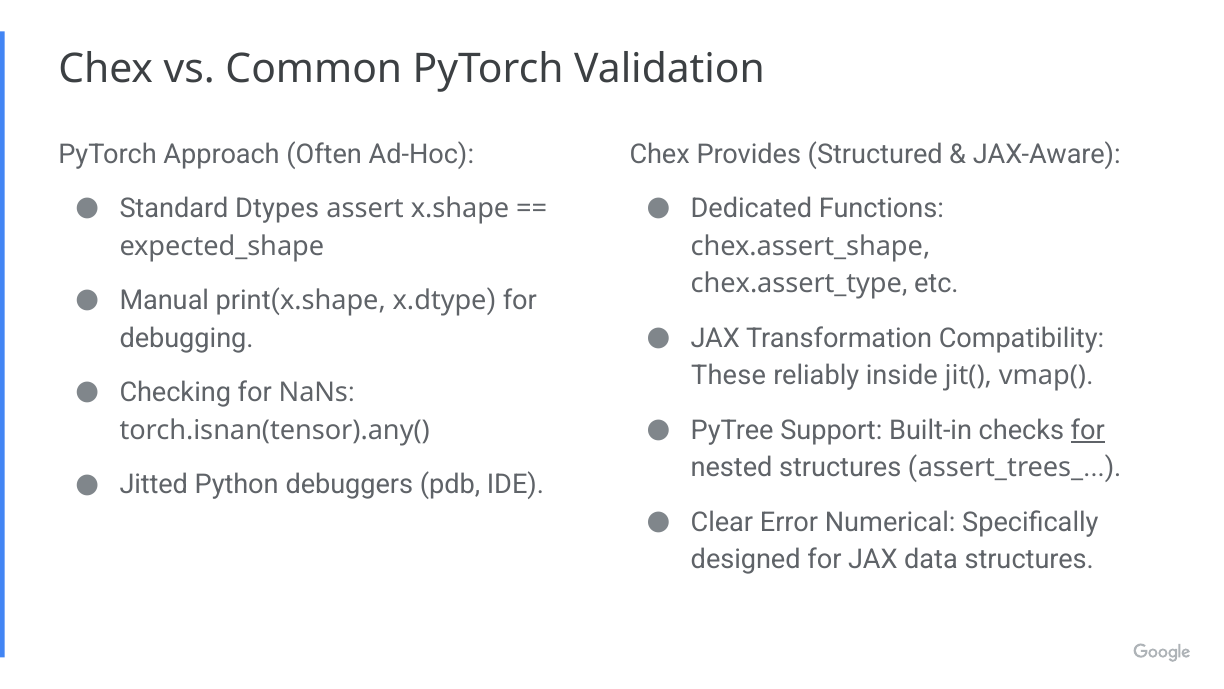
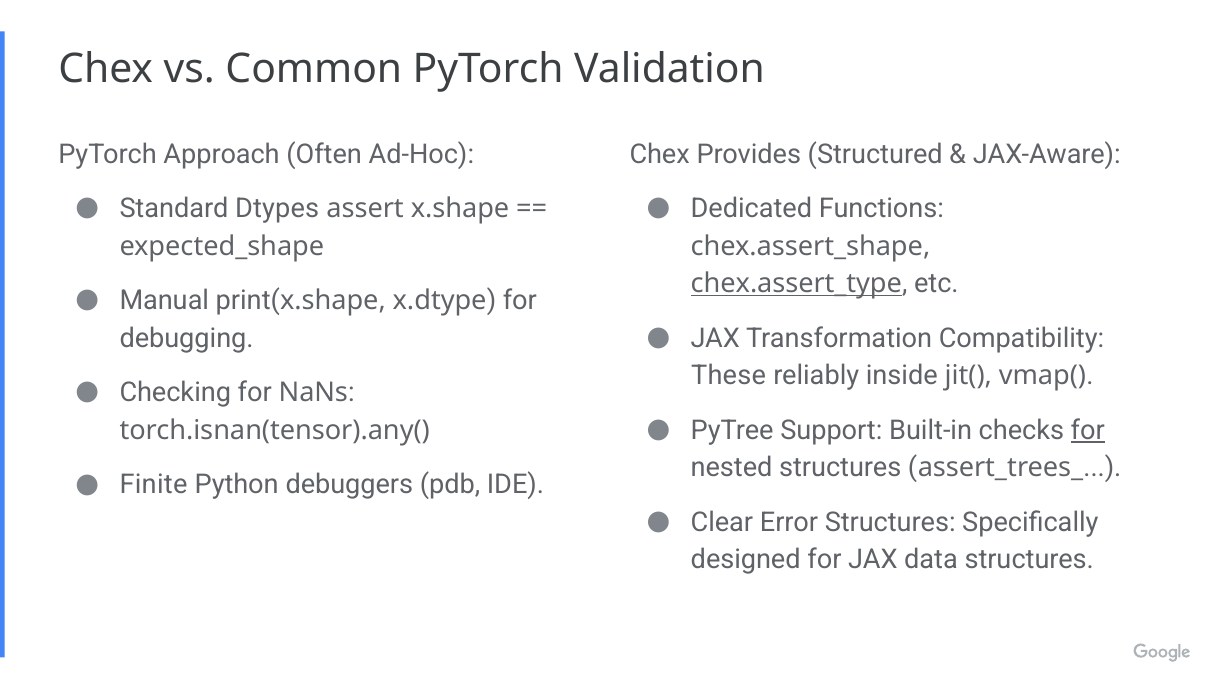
chex.assert_type underline: none -> present
Jitted: Jitted -> Finite
Error Numerical: Numerical -> Structures
